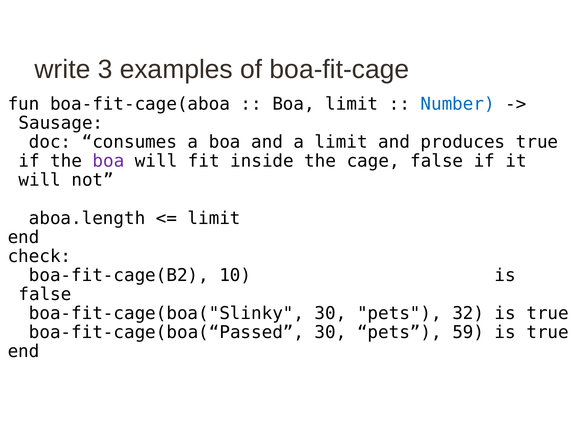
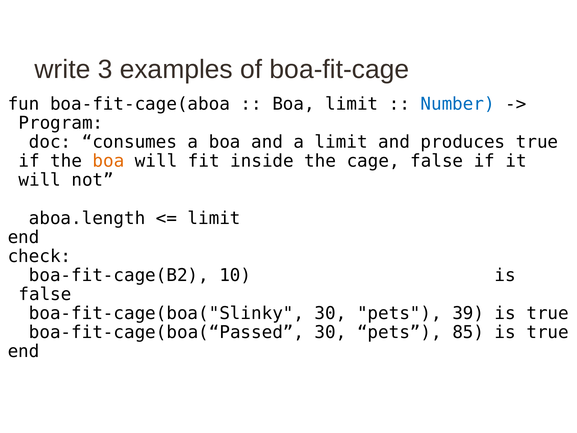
Sausage: Sausage -> Program
boa at (109, 161) colour: purple -> orange
32: 32 -> 39
59: 59 -> 85
